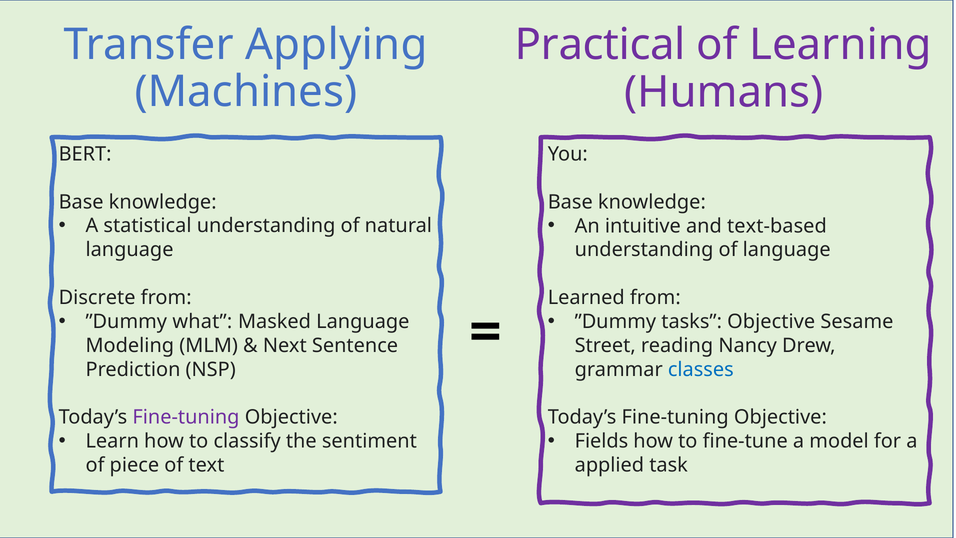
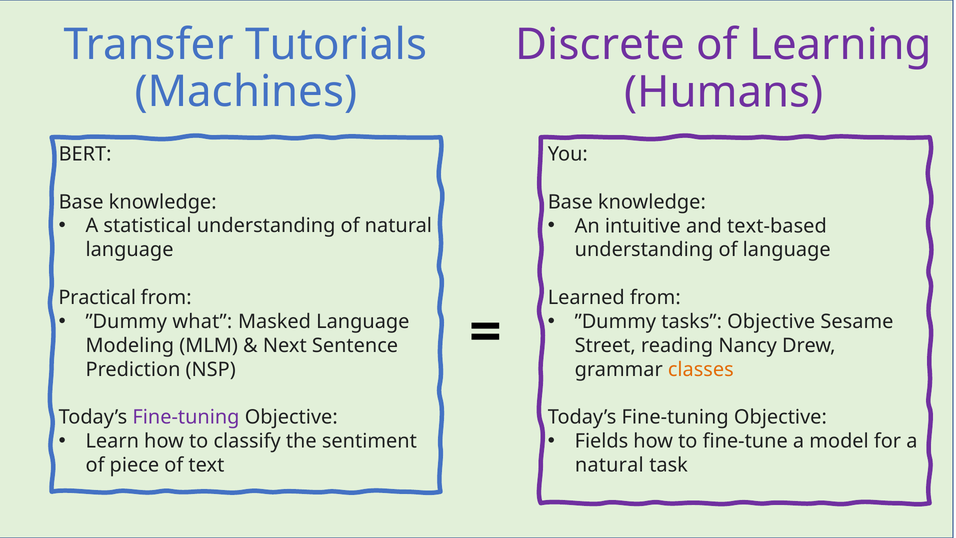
Applying: Applying -> Tutorials
Practical: Practical -> Discrete
Discrete: Discrete -> Practical
classes colour: blue -> orange
applied at (609, 465): applied -> natural
